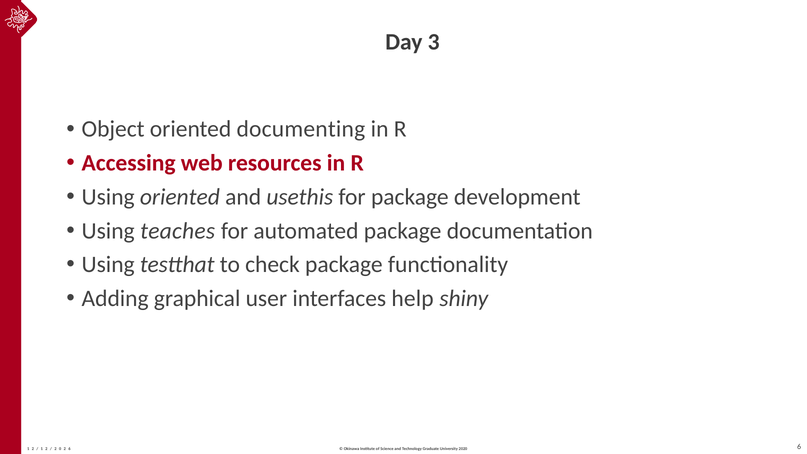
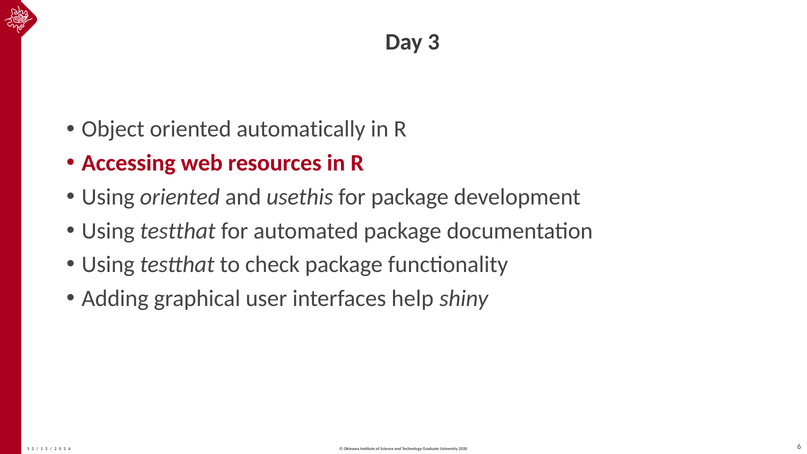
documenting: documenting -> automatically
teaches at (178, 231): teaches -> testthat
